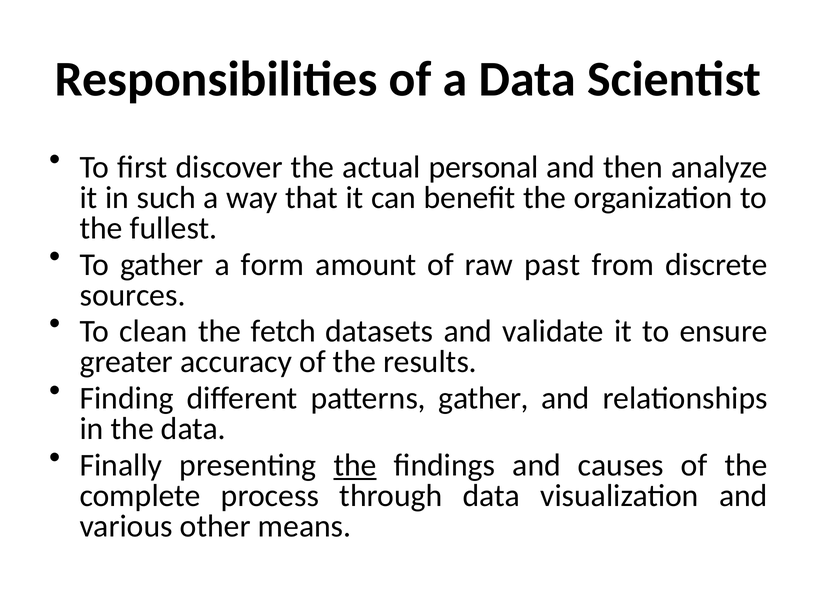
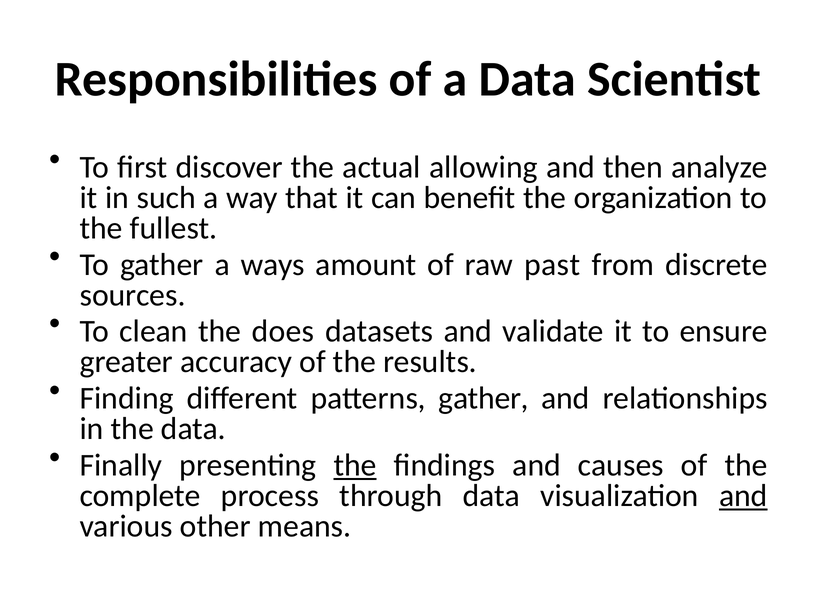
personal: personal -> allowing
form: form -> ways
fetch: fetch -> does
and at (743, 496) underline: none -> present
